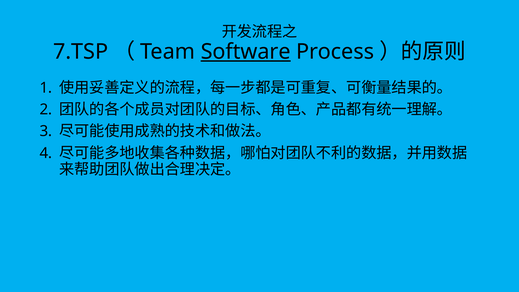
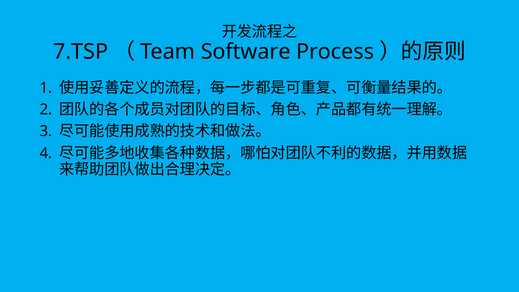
Software underline: present -> none
